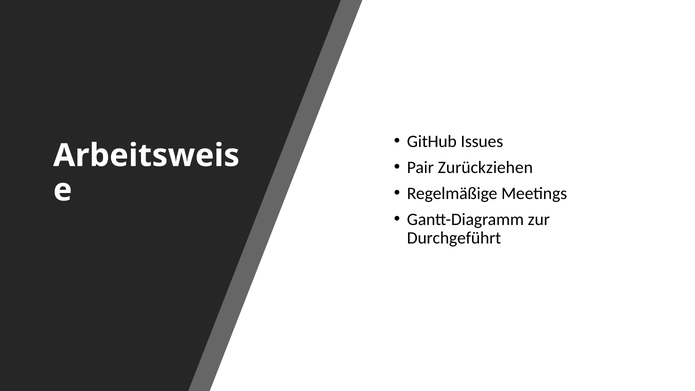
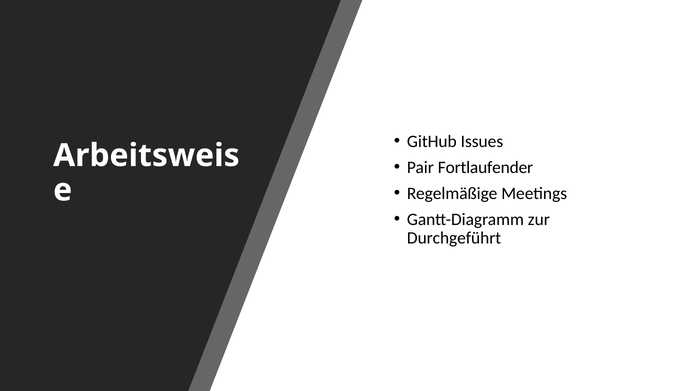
Zurückziehen: Zurückziehen -> Fortlaufender
